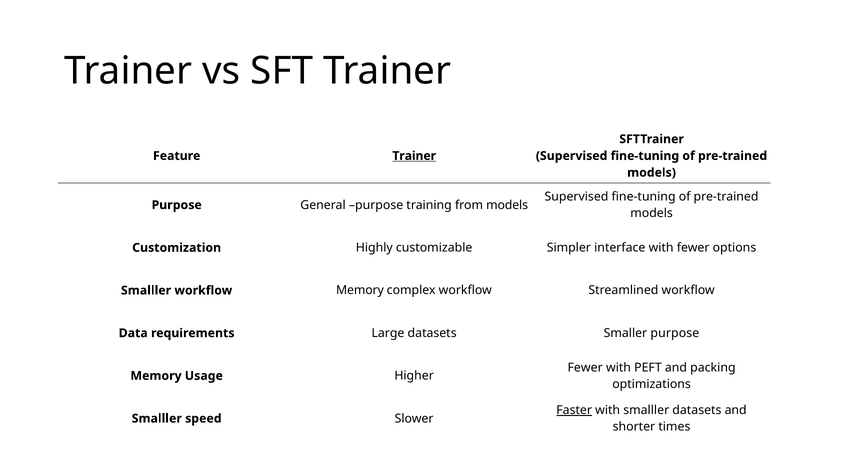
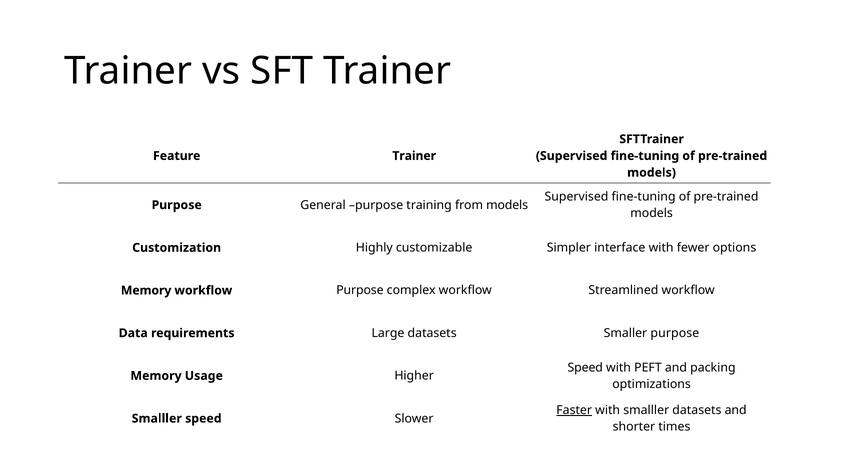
Trainer at (414, 156) underline: present -> none
Smalller at (146, 291): Smalller -> Memory
workflow Memory: Memory -> Purpose
Fewer at (585, 368): Fewer -> Speed
